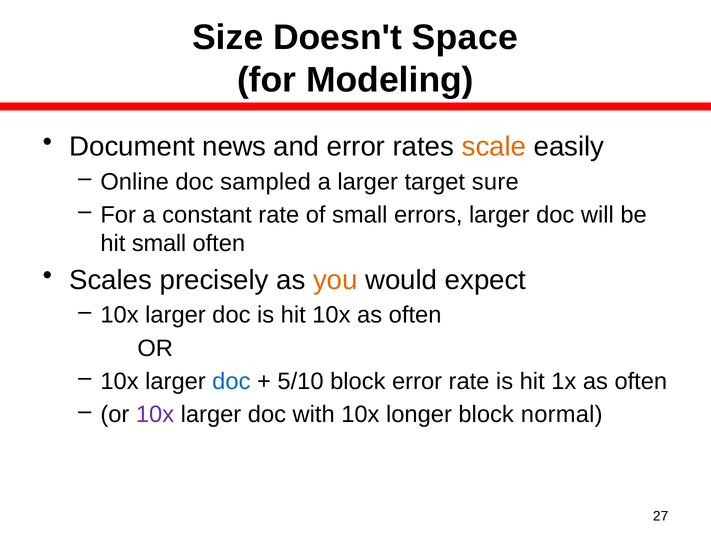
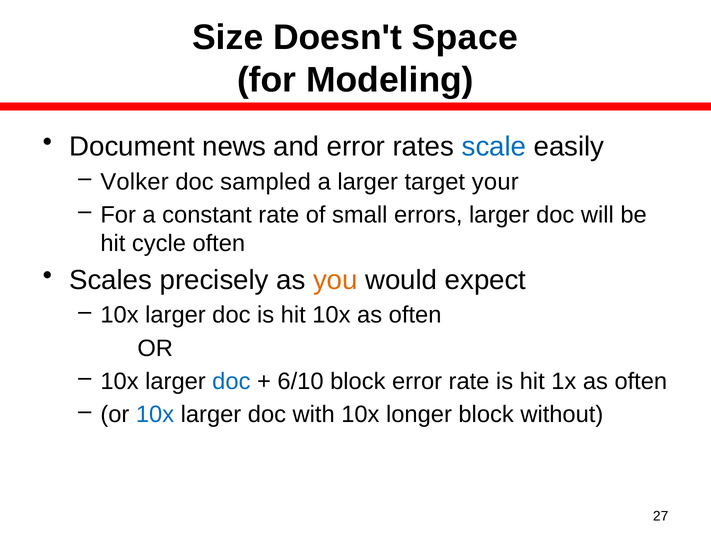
scale colour: orange -> blue
Online: Online -> Volker
sure: sure -> your
hit small: small -> cycle
5/10: 5/10 -> 6/10
10x at (155, 415) colour: purple -> blue
normal: normal -> without
